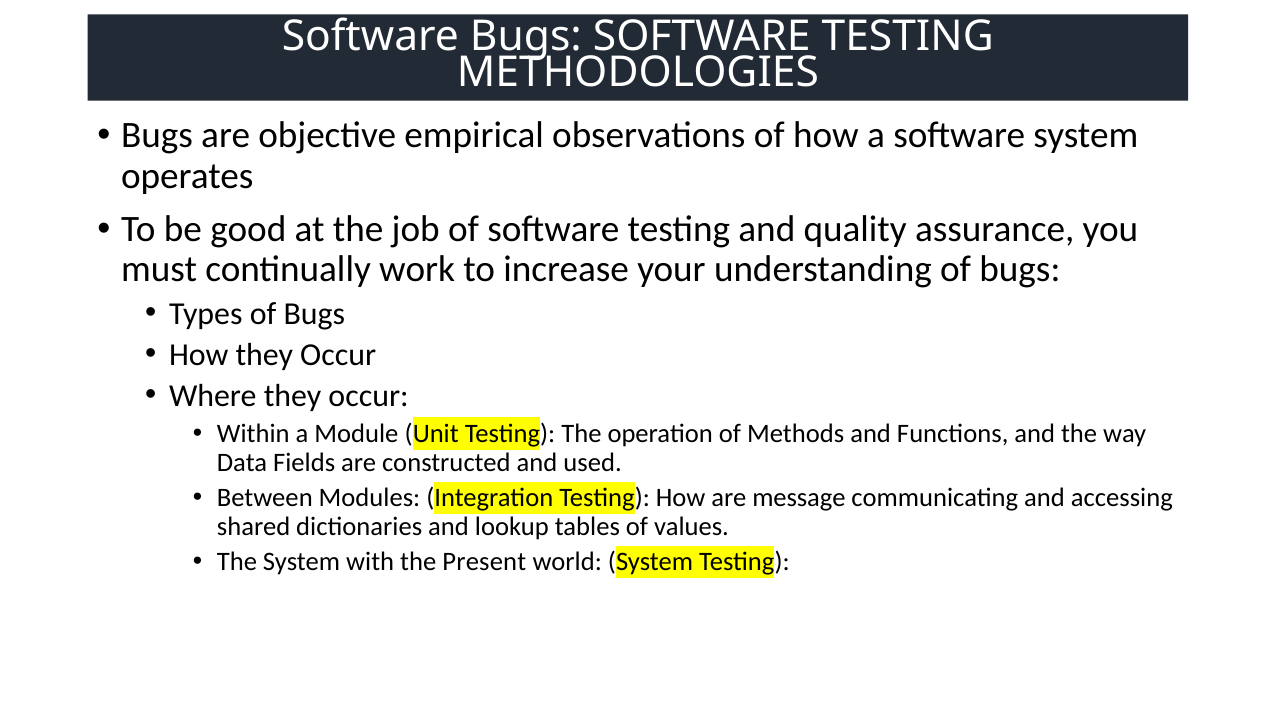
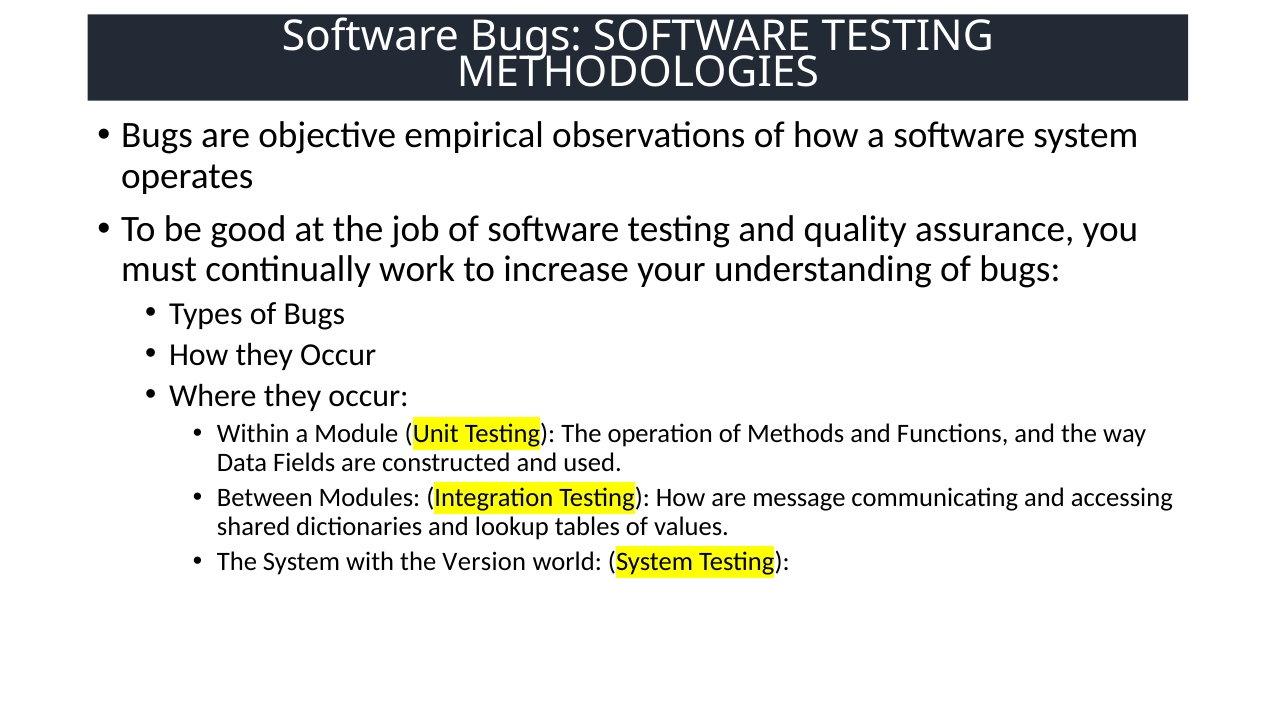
Present: Present -> Version
